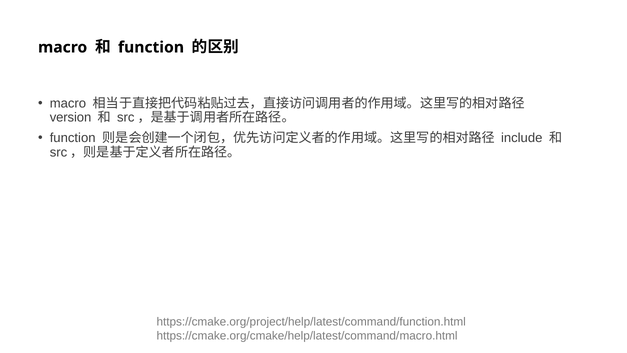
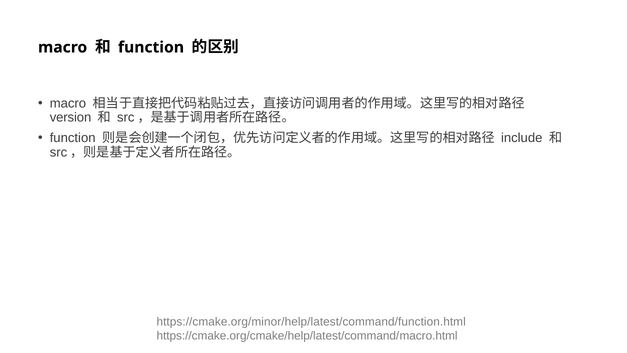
https://cmake.org/project/help/latest/command/function.html: https://cmake.org/project/help/latest/command/function.html -> https://cmake.org/minor/help/latest/command/function.html
